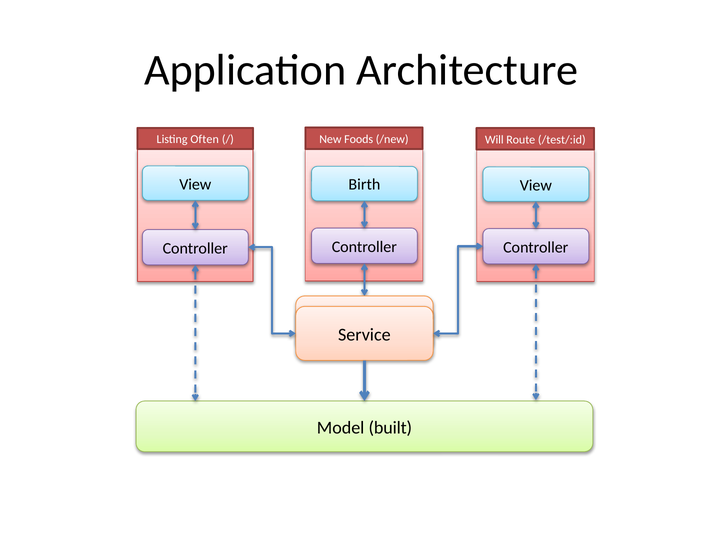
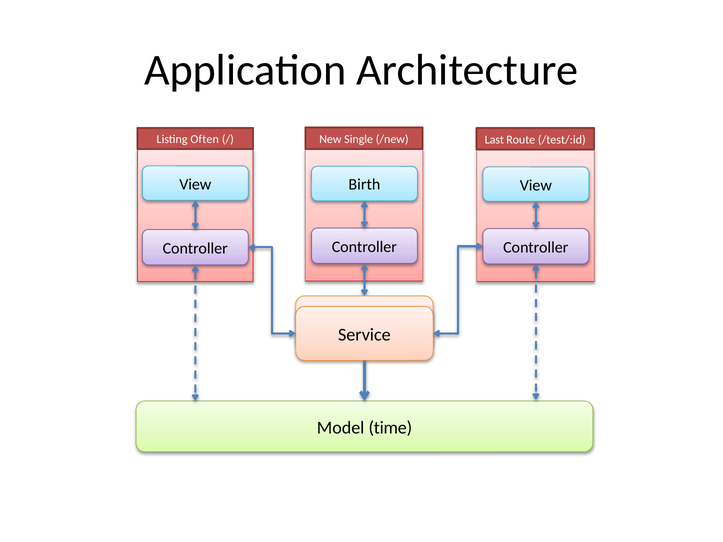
Foods: Foods -> Single
Will: Will -> Last
built: built -> time
